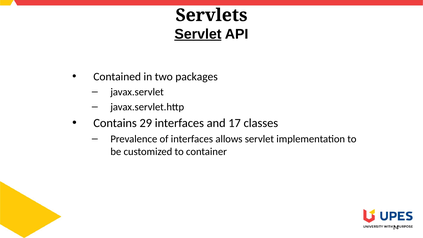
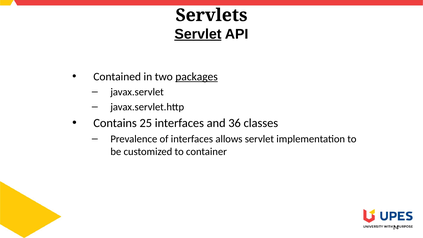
packages underline: none -> present
29: 29 -> 25
17: 17 -> 36
